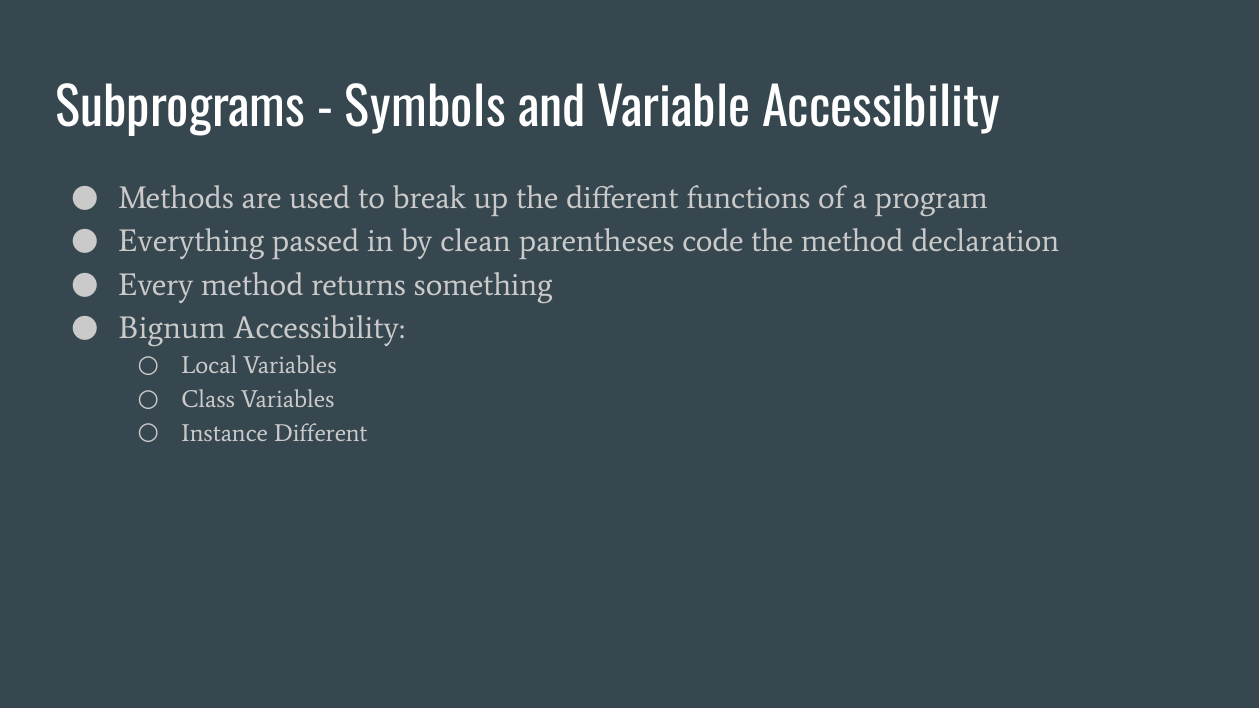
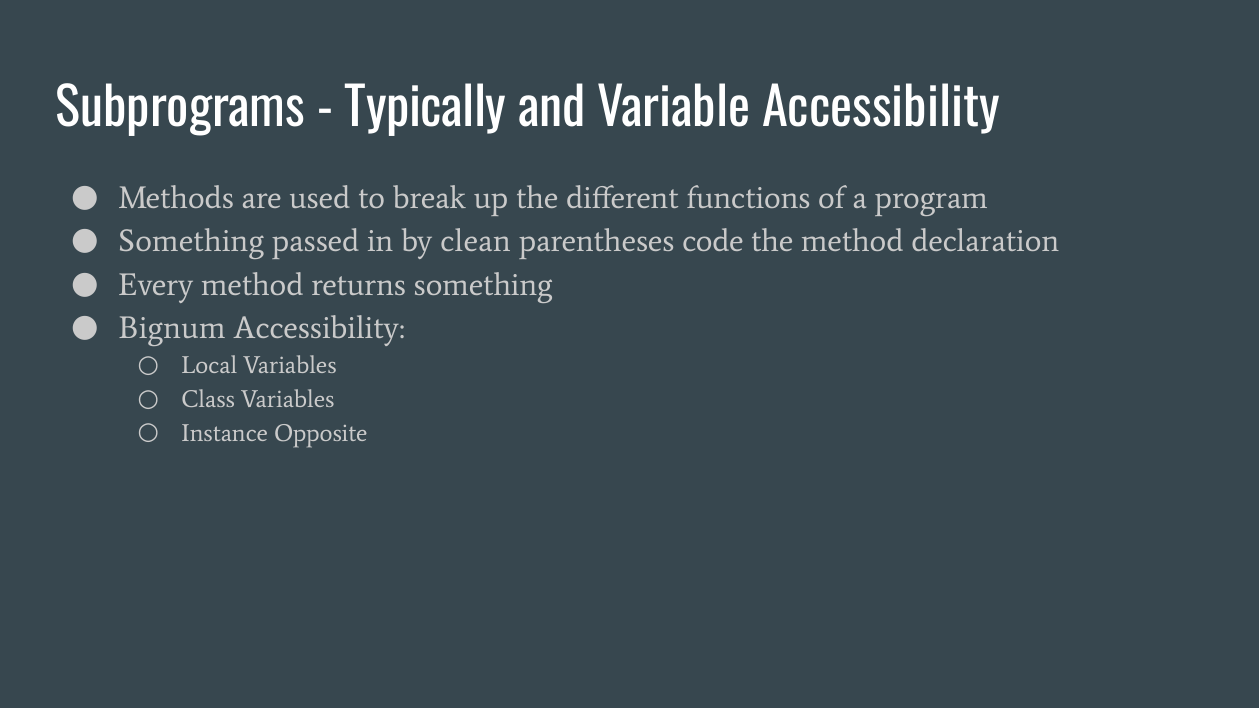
Symbols: Symbols -> Typically
Everything at (191, 241): Everything -> Something
Instance Different: Different -> Opposite
